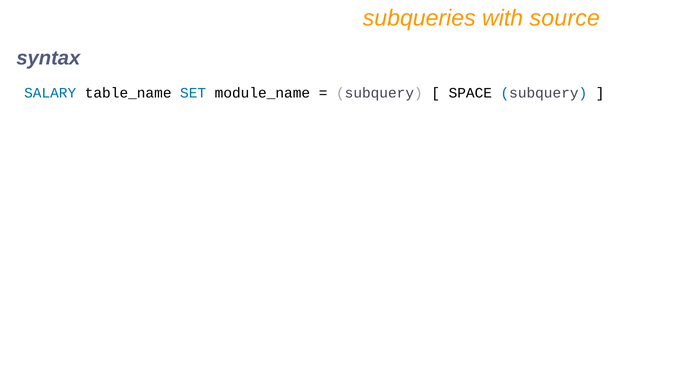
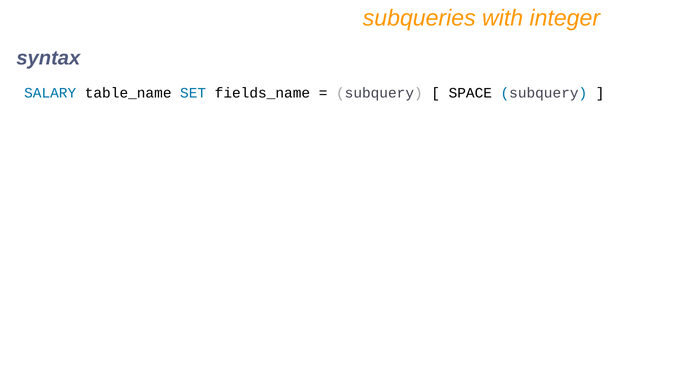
source: source -> integer
module_name: module_name -> fields_name
